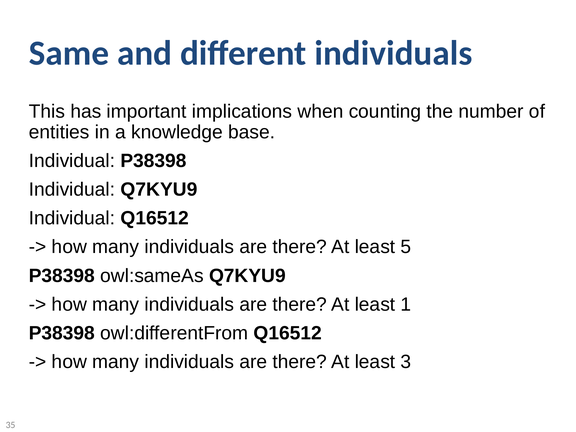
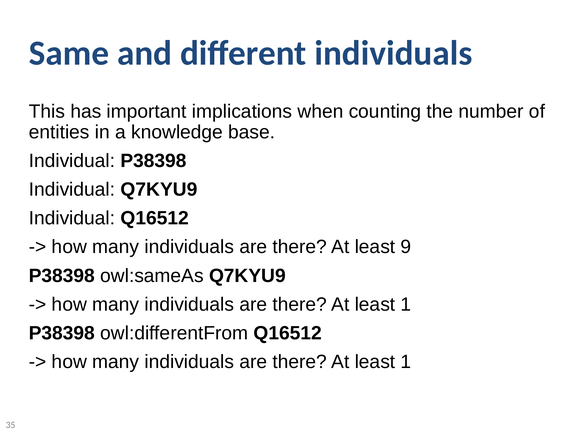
5: 5 -> 9
3 at (406, 362): 3 -> 1
